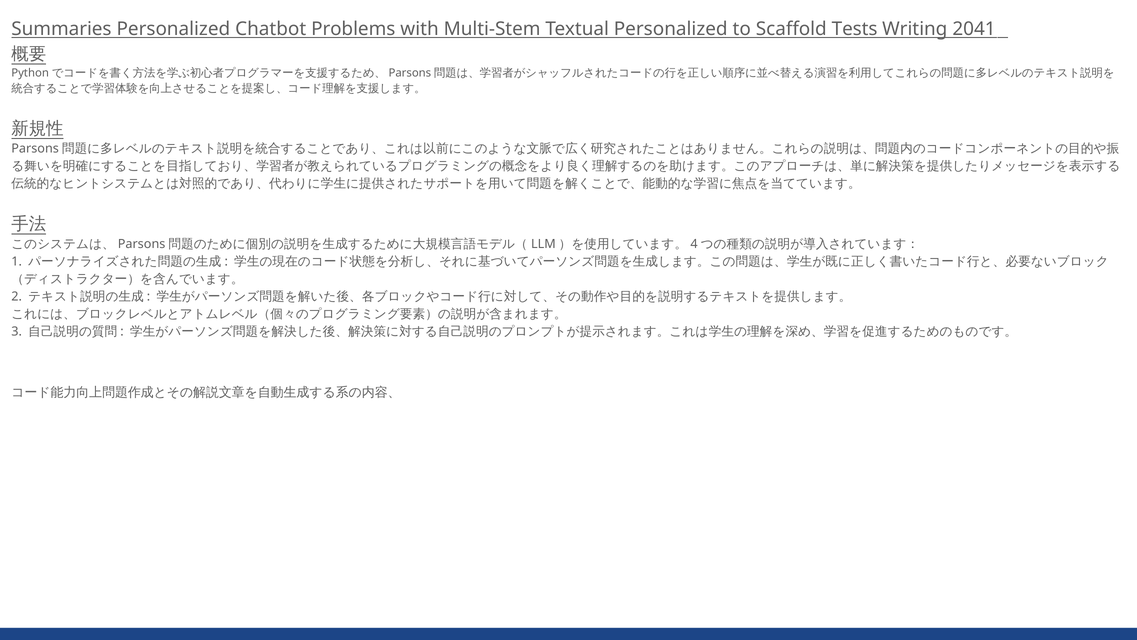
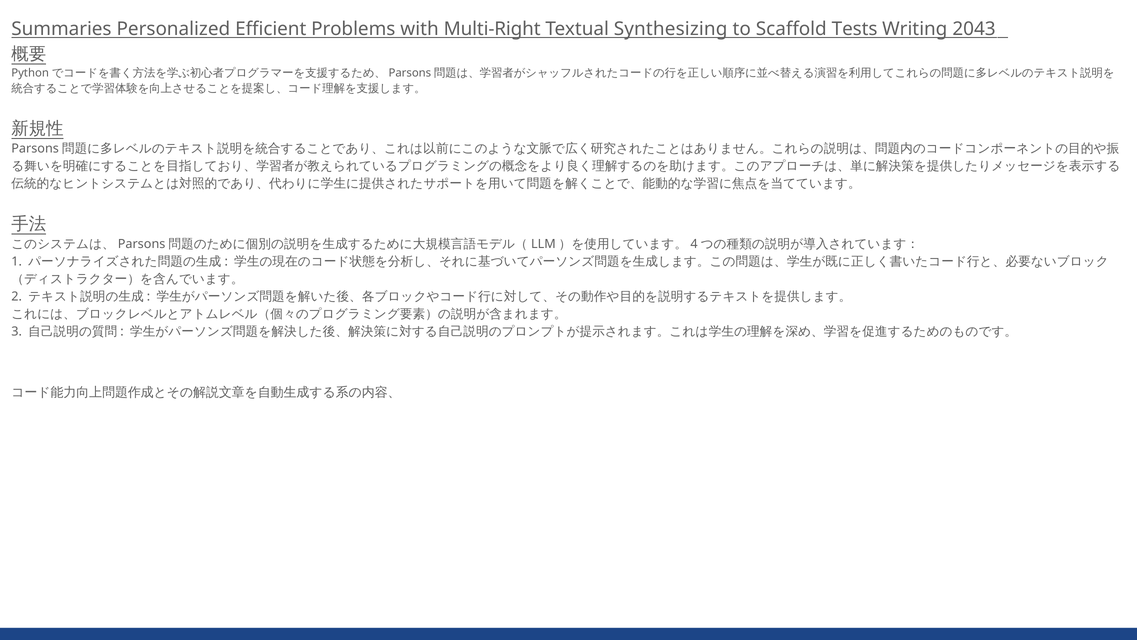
Chatbot: Chatbot -> Efficient
Multi-Stem: Multi-Stem -> Multi-Right
Textual Personalized: Personalized -> Synthesizing
2041: 2041 -> 2043
